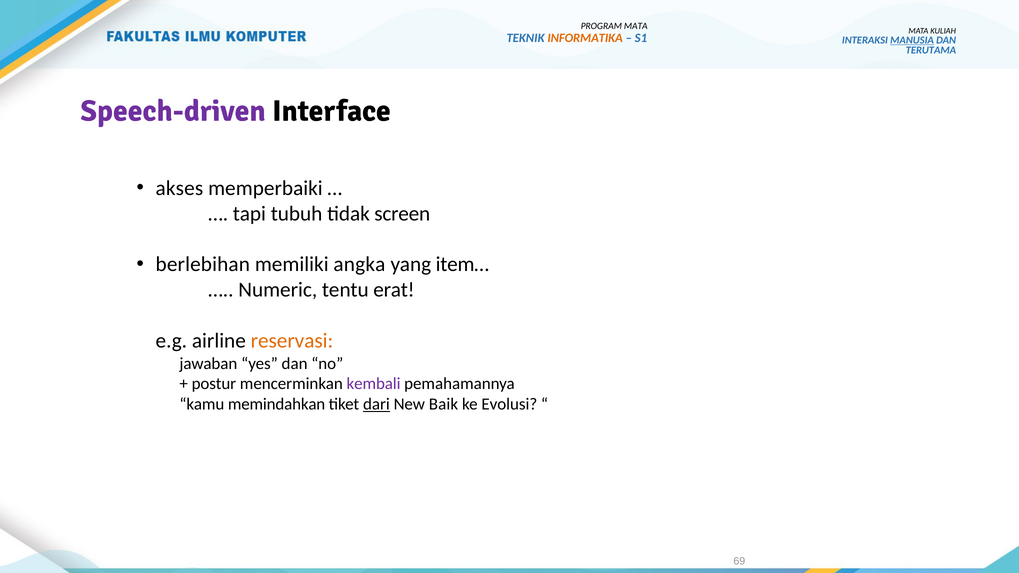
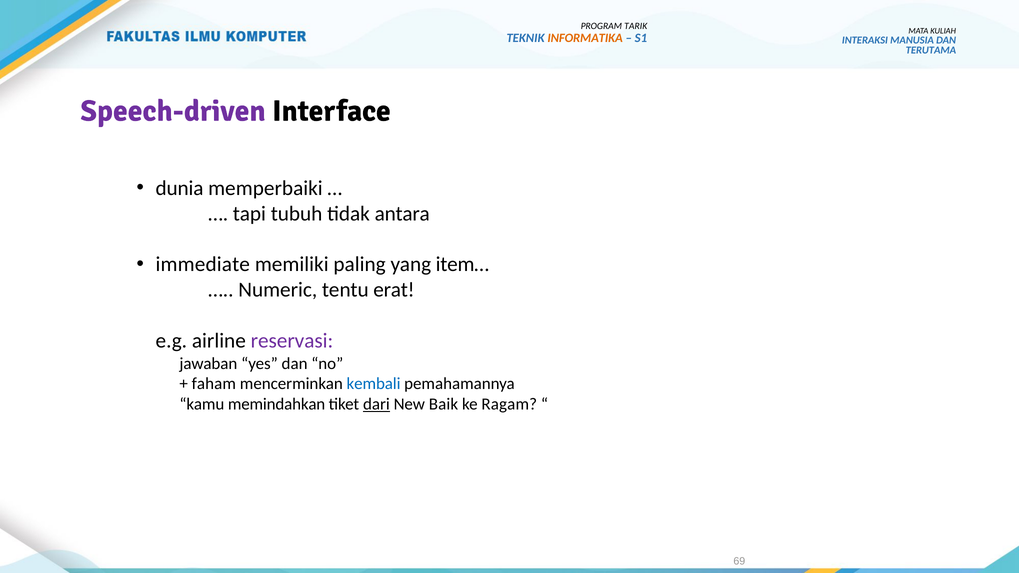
PROGRAM MATA: MATA -> TARIK
MANUSIA underline: present -> none
akses: akses -> dunia
screen: screen -> antara
berlebihan: berlebihan -> immediate
angka: angka -> paling
reservasi colour: orange -> purple
postur: postur -> faham
kembali colour: purple -> blue
Evolusi: Evolusi -> Ragam
